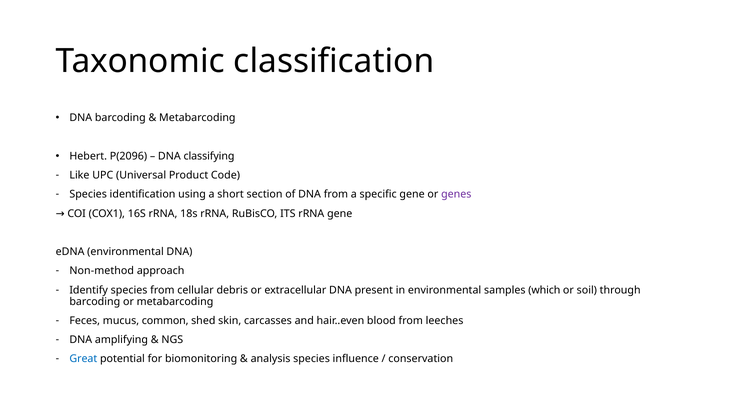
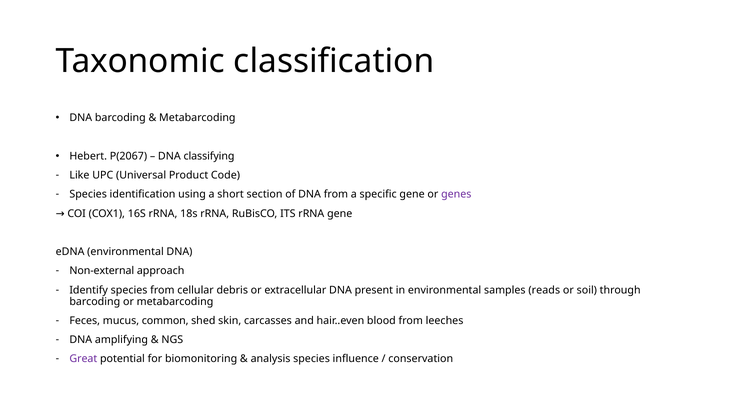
P(2096: P(2096 -> P(2067
Non-method: Non-method -> Non-external
which: which -> reads
Great colour: blue -> purple
